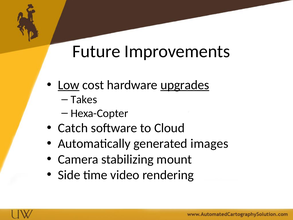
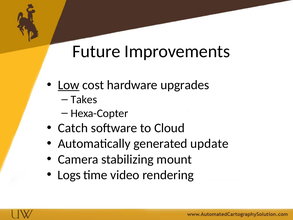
upgrades underline: present -> none
images: images -> update
Side: Side -> Logs
